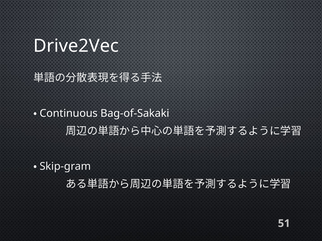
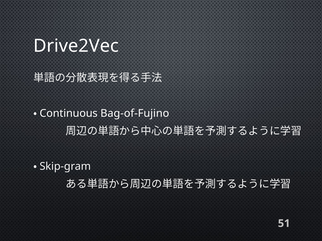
Bag-of-Sakaki: Bag-of-Sakaki -> Bag-of-Fujino
